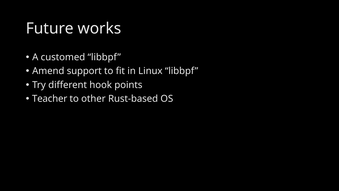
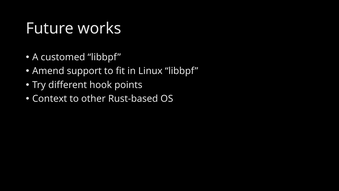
Teacher: Teacher -> Context
